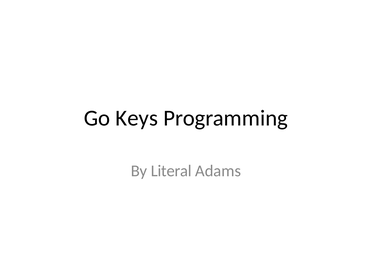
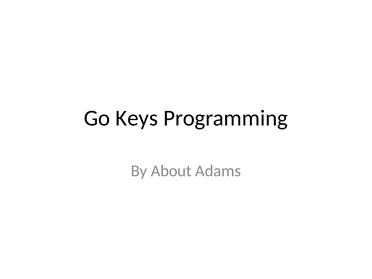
Literal: Literal -> About
